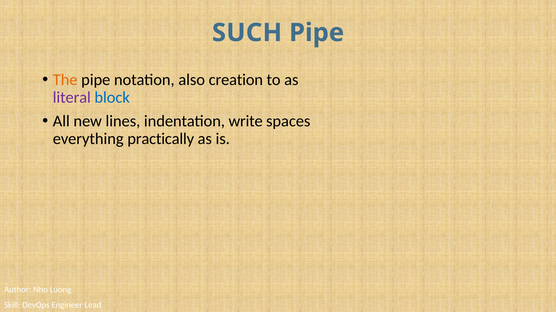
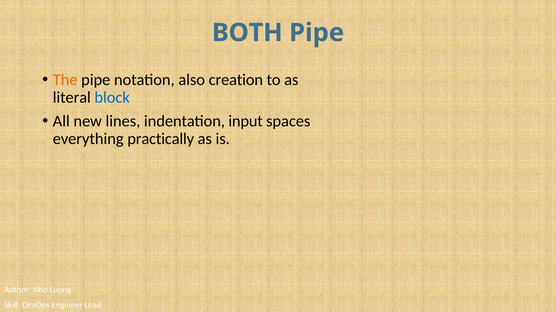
SUCH: SUCH -> BOTH
literal colour: purple -> black
write: write -> input
